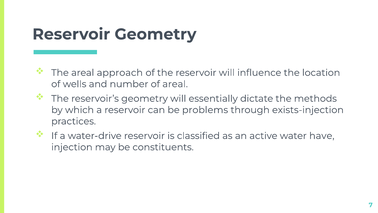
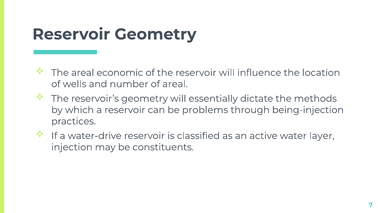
approach: approach -> economic
exists-injection: exists-injection -> being-injection
have: have -> layer
